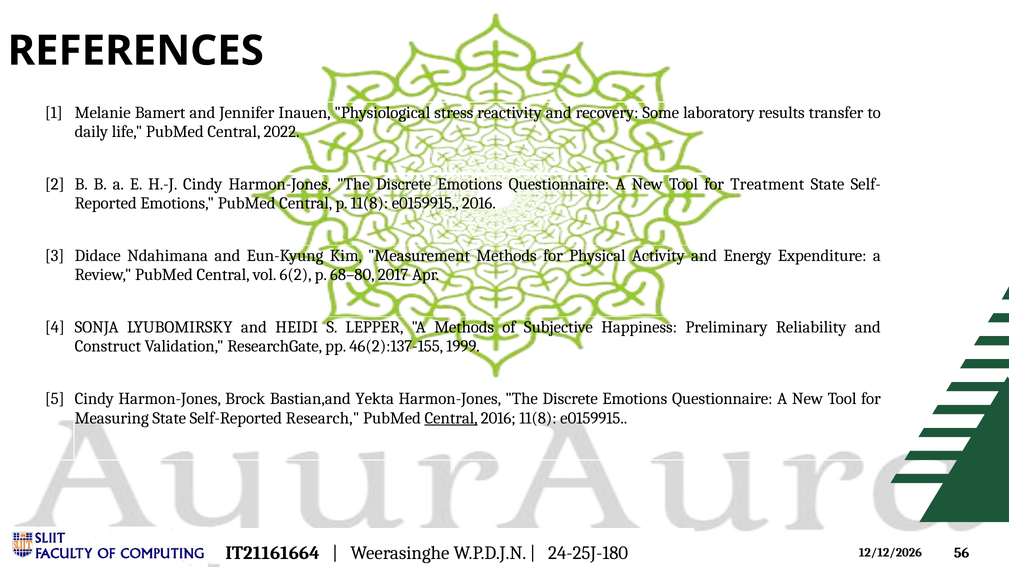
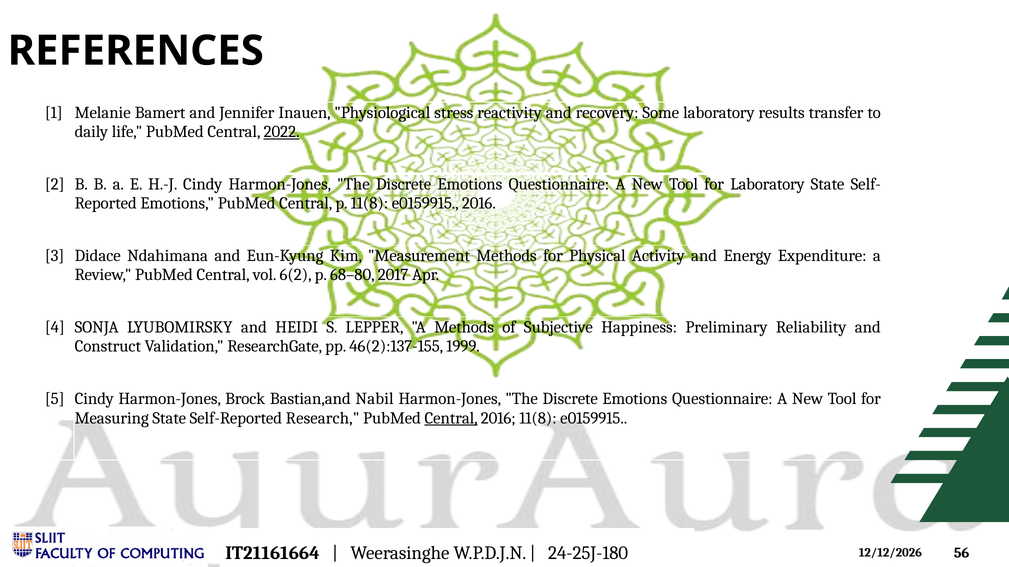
2022 underline: none -> present
for Treatment: Treatment -> Laboratory
Yekta: Yekta -> Nabil
